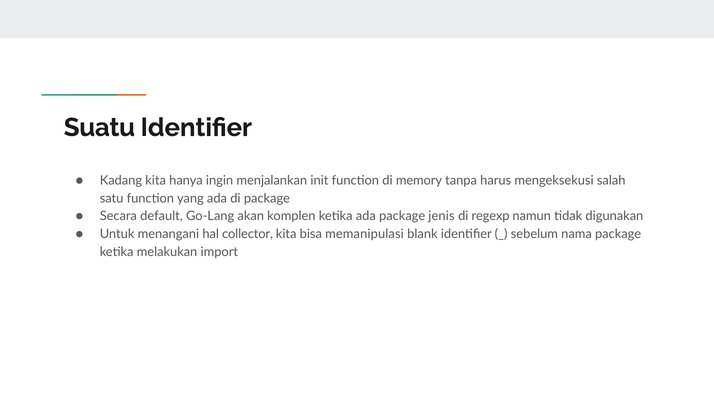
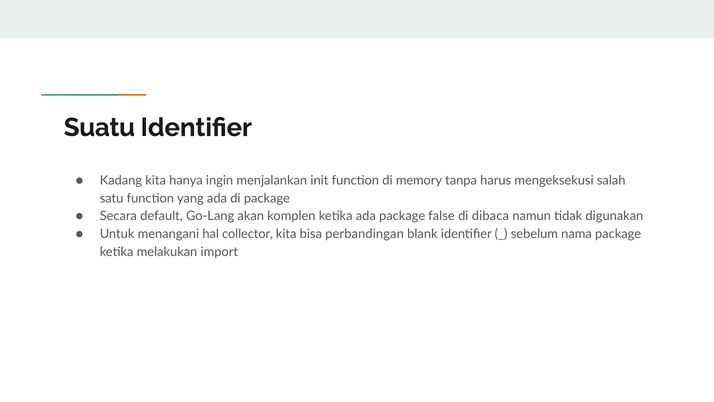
jenis: jenis -> false
regexp: regexp -> dibaca
memanipulasi: memanipulasi -> perbandingan
